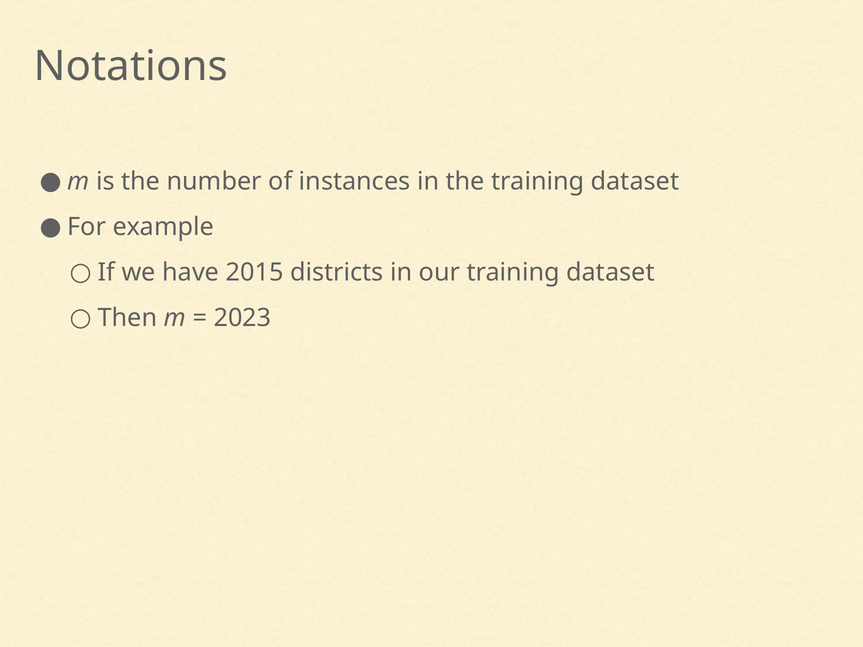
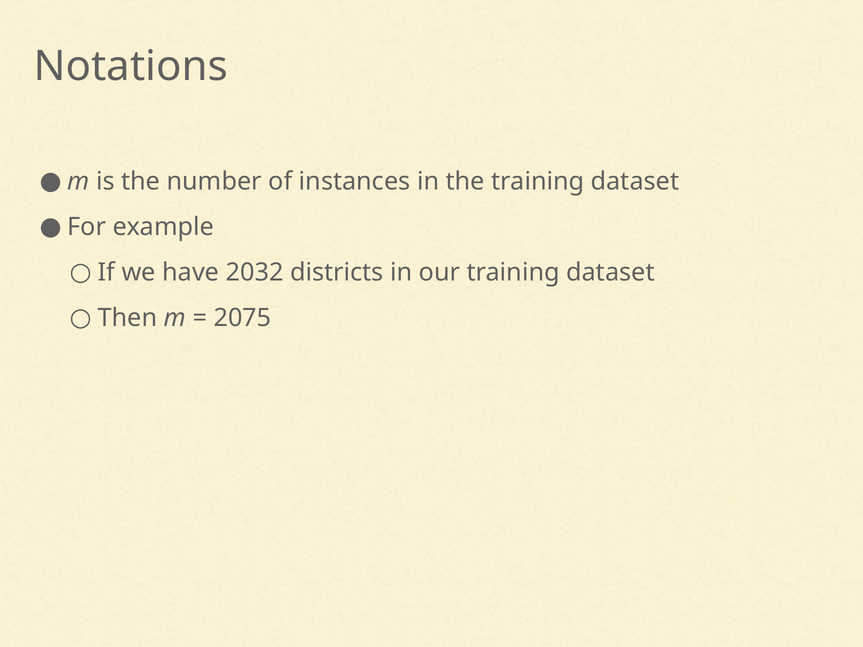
2015: 2015 -> 2032
2023: 2023 -> 2075
